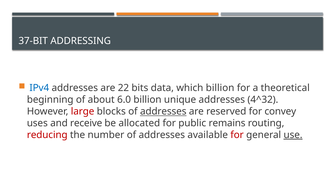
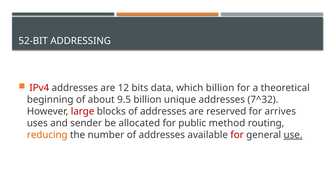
37-BIT: 37-BIT -> 52-BIT
IPv4 colour: blue -> red
22: 22 -> 12
6.0: 6.0 -> 9.5
4^32: 4^32 -> 7^32
addresses at (163, 111) underline: present -> none
convey: convey -> arrives
receive: receive -> sender
remains: remains -> method
reducing colour: red -> orange
